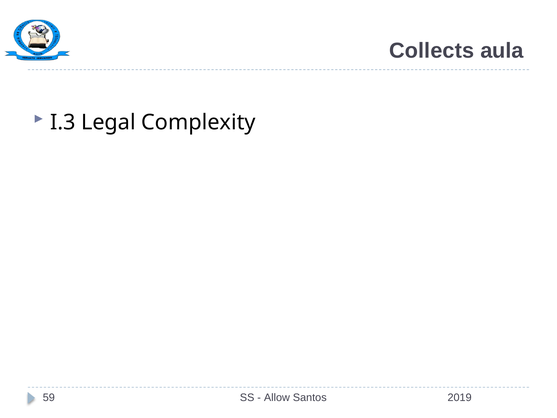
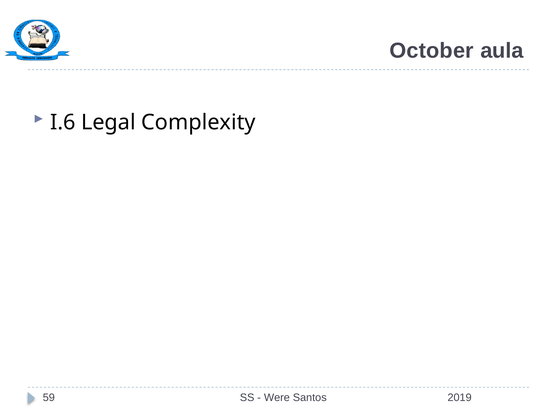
Collects: Collects -> October
I.3: I.3 -> I.6
Allow: Allow -> Were
